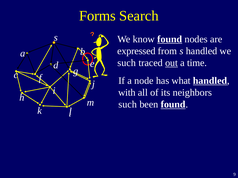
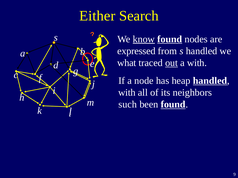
Forms: Forms -> Either
know underline: none -> present
such at (127, 63): such -> what
a time: time -> with
what: what -> heap
